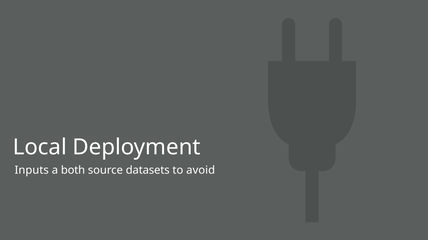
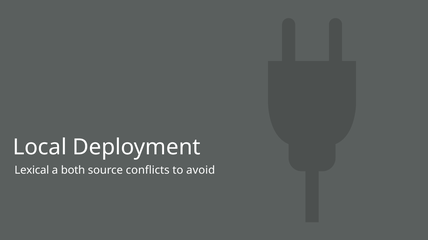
Inputs: Inputs -> Lexical
datasets: datasets -> conflicts
